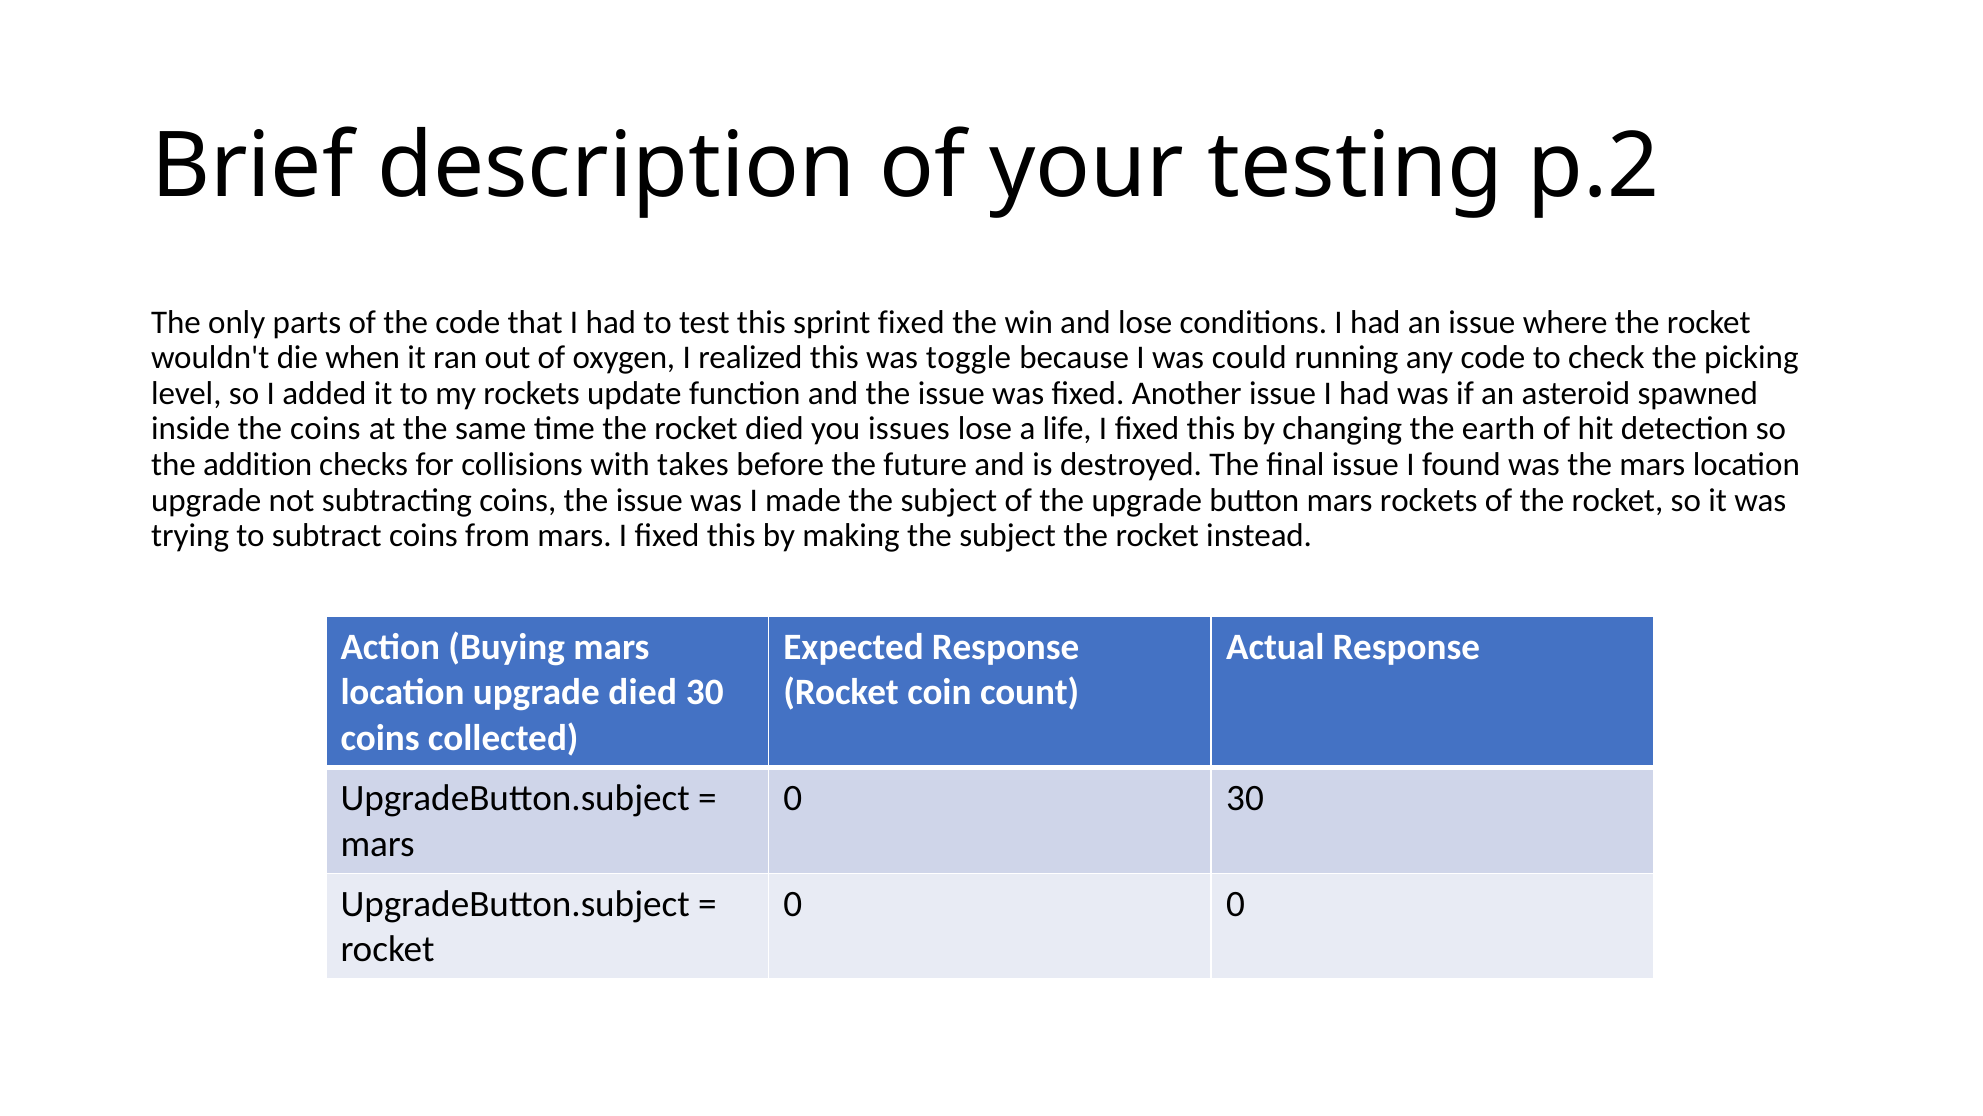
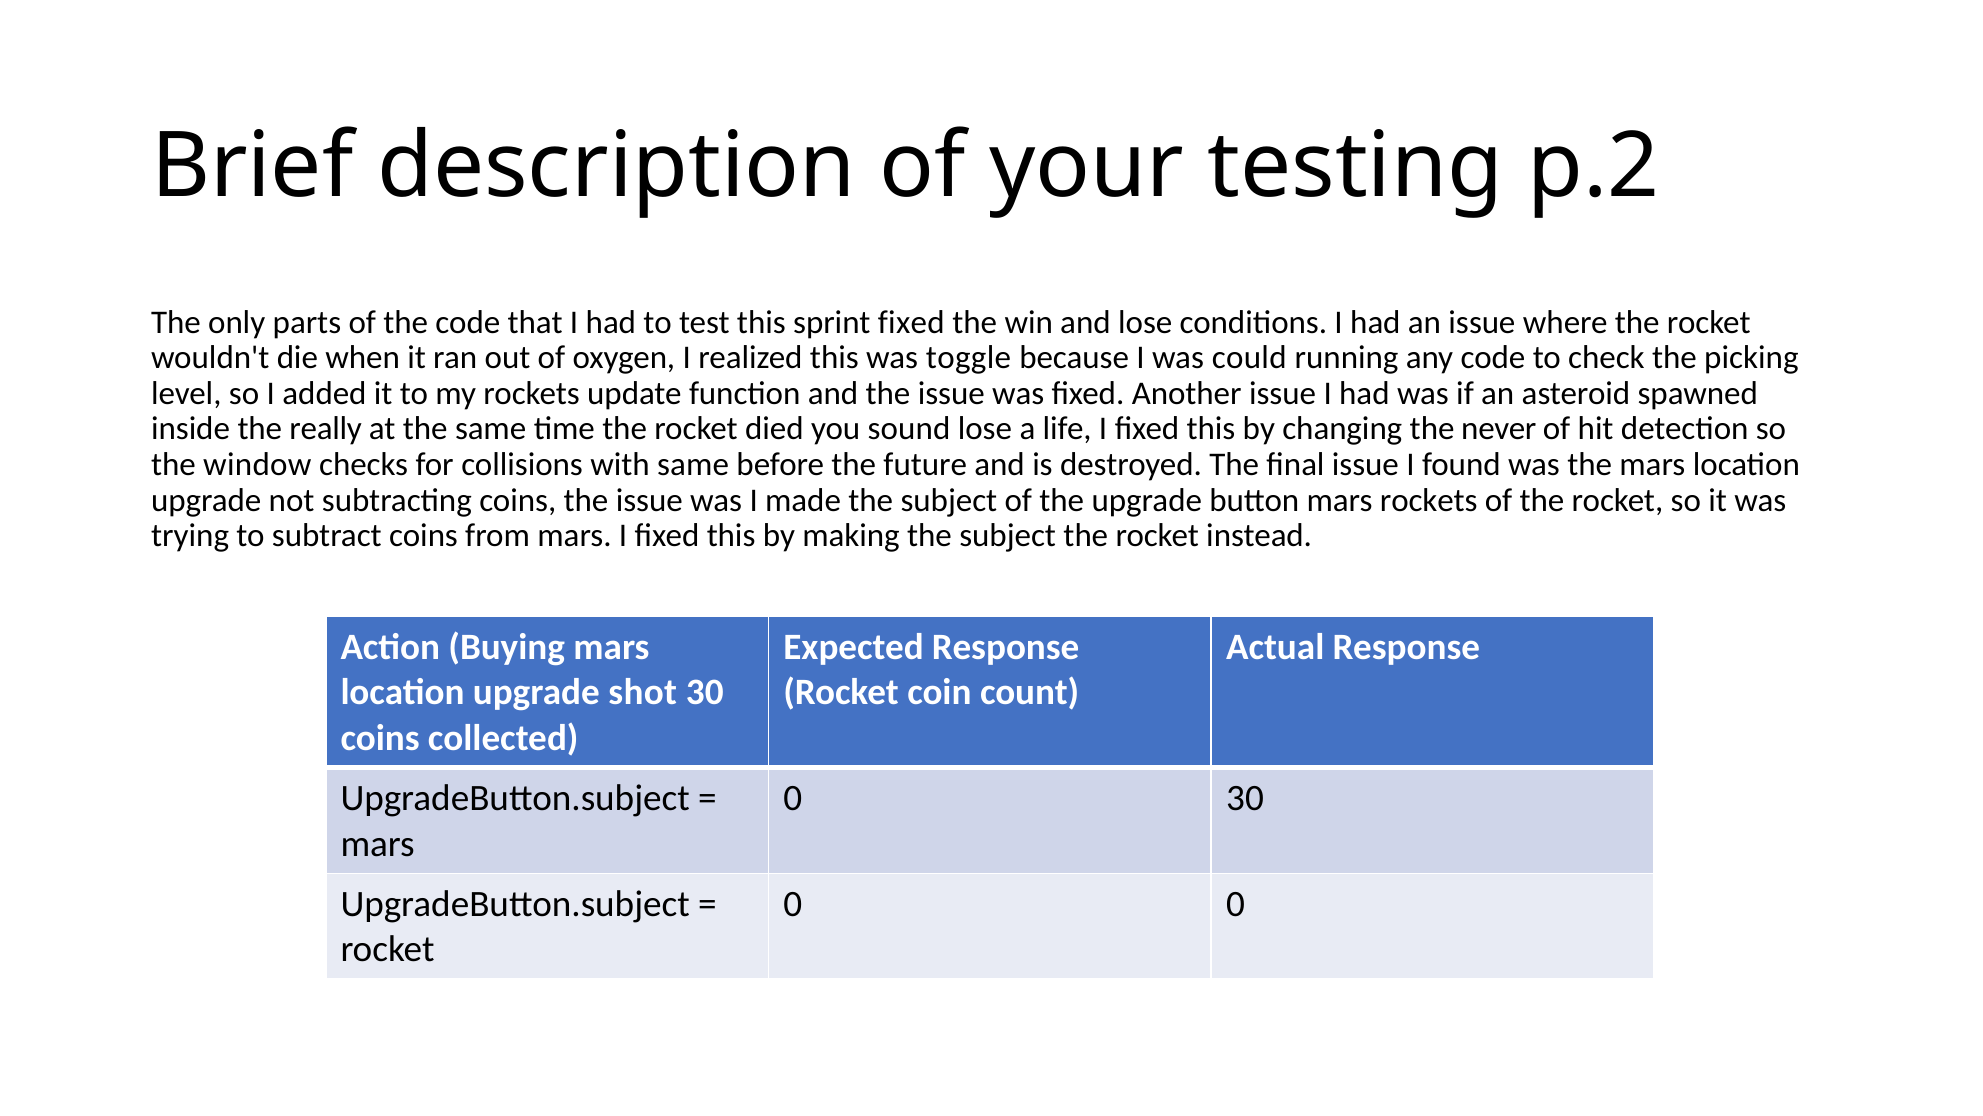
the coins: coins -> really
issues: issues -> sound
earth: earth -> never
addition: addition -> window
with takes: takes -> same
upgrade died: died -> shot
